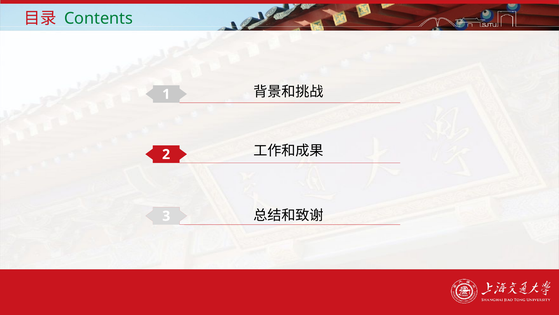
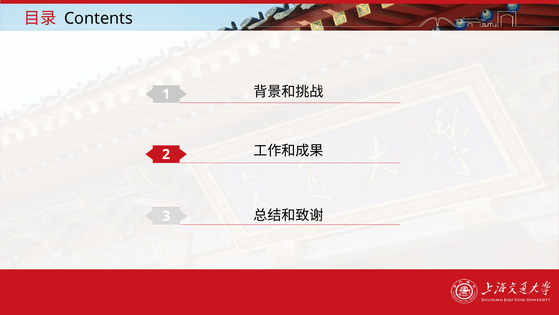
Contents colour: green -> black
